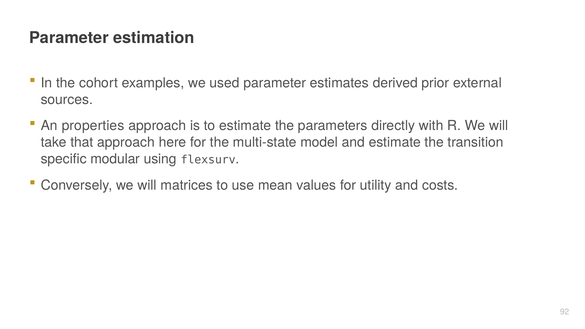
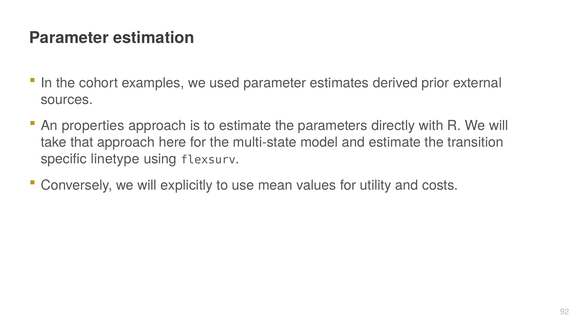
modular: modular -> linetype
matrices: matrices -> explicitly
